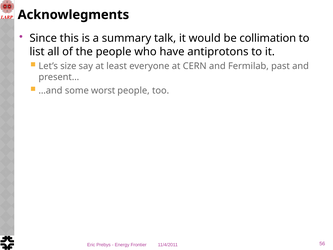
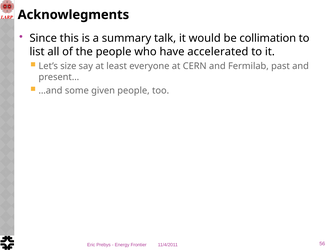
antiprotons: antiprotons -> accelerated
worst: worst -> given
